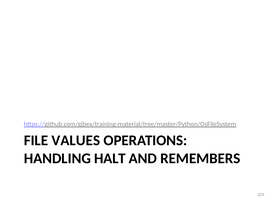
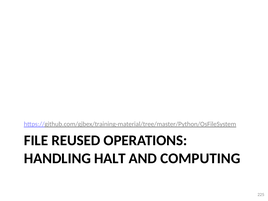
VALUES: VALUES -> REUSED
REMEMBERS: REMEMBERS -> COMPUTING
